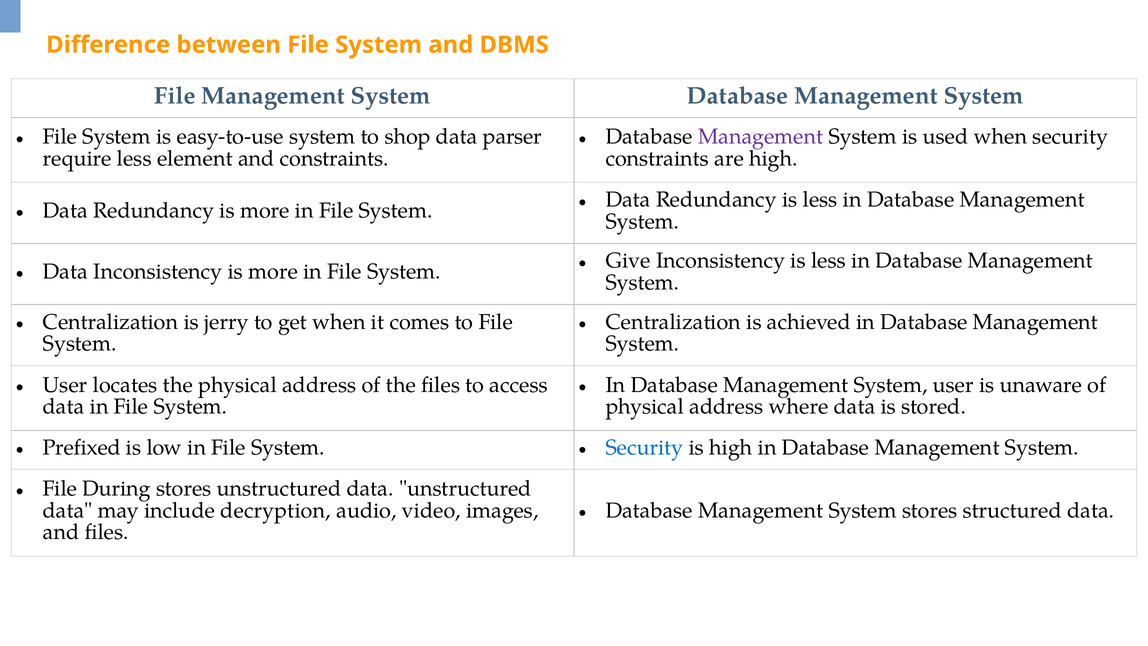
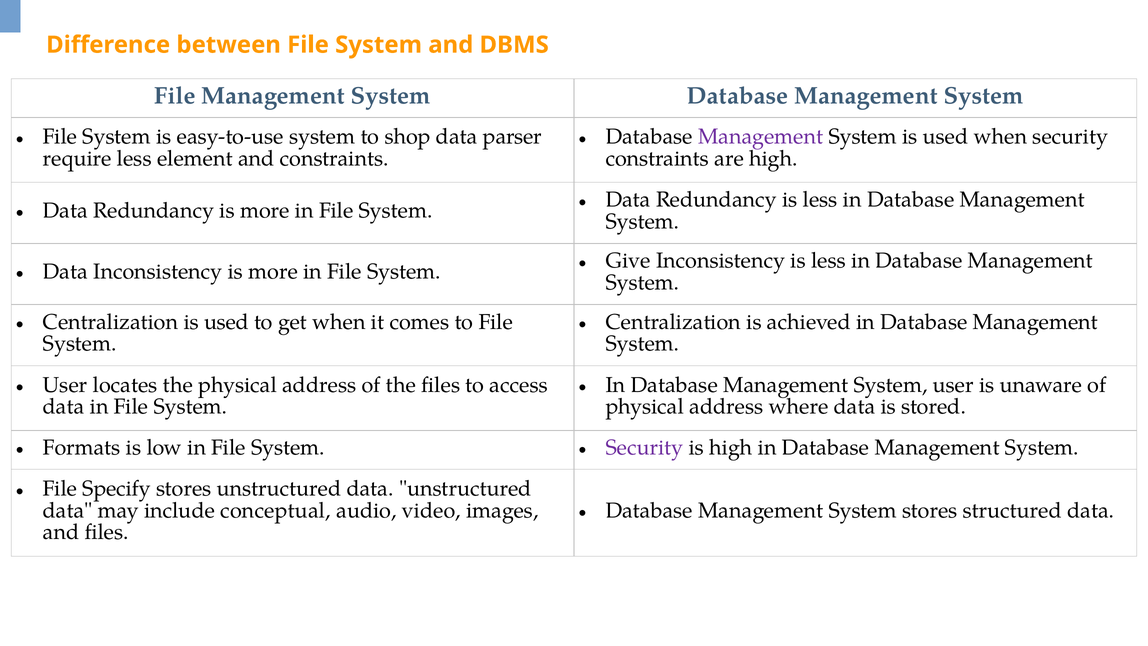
Centralization is jerry: jerry -> used
Prefixed: Prefixed -> Formats
Security at (644, 447) colour: blue -> purple
During: During -> Specify
decryption: decryption -> conceptual
